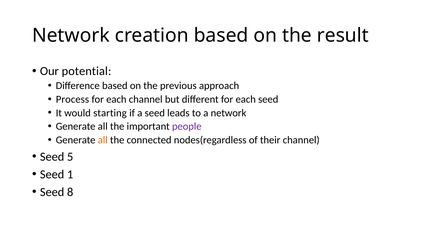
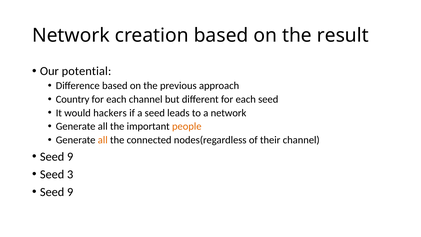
Process: Process -> Country
starting: starting -> hackers
people colour: purple -> orange
5 at (70, 157): 5 -> 9
1: 1 -> 3
8 at (70, 192): 8 -> 9
